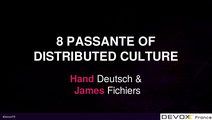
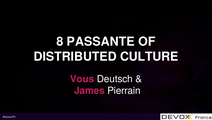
Hand: Hand -> Vous
Fichiers: Fichiers -> Pierrain
